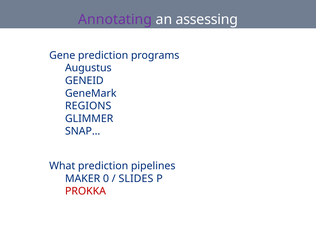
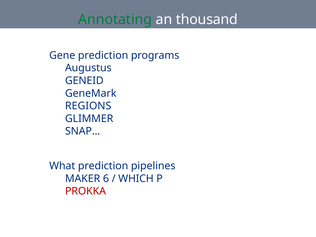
Annotating colour: purple -> green
assessing: assessing -> thousand
0: 0 -> 6
SLIDES: SLIDES -> WHICH
